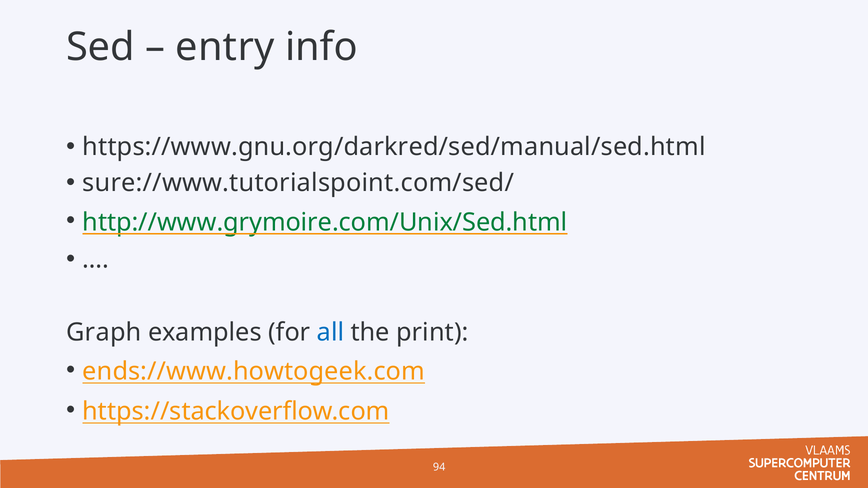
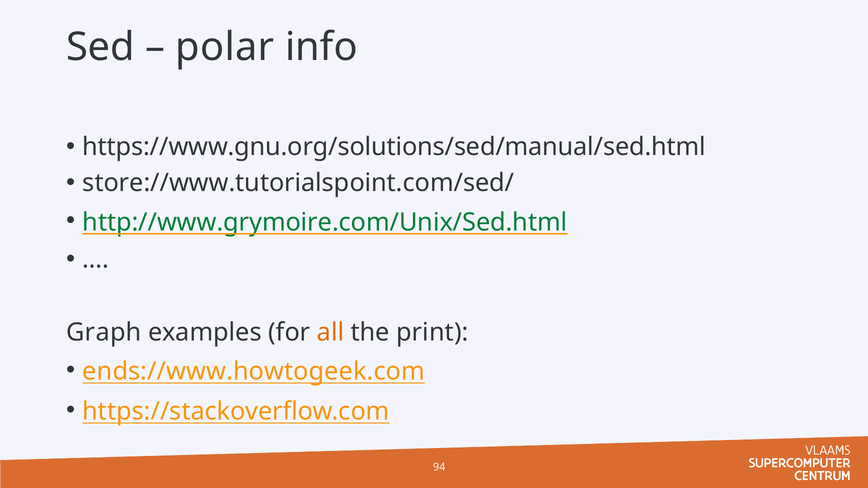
entry: entry -> polar
https://www.gnu.org/darkred/sed/manual/sed.html: https://www.gnu.org/darkred/sed/manual/sed.html -> https://www.gnu.org/solutions/sed/manual/sed.html
sure://www.tutorialspoint.com/sed/: sure://www.tutorialspoint.com/sed/ -> store://www.tutorialspoint.com/sed/
all colour: blue -> orange
